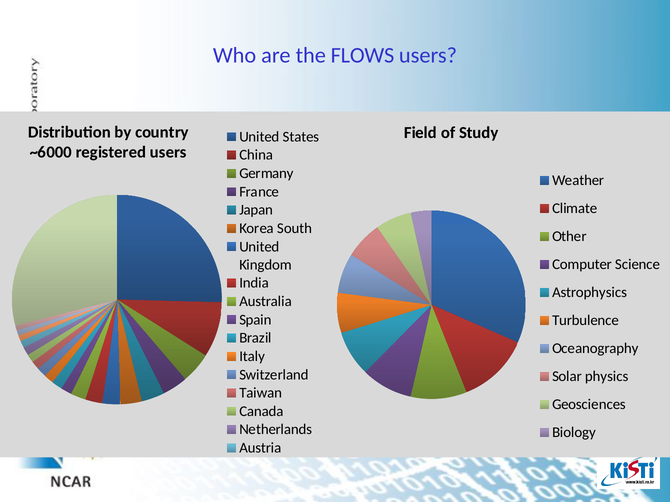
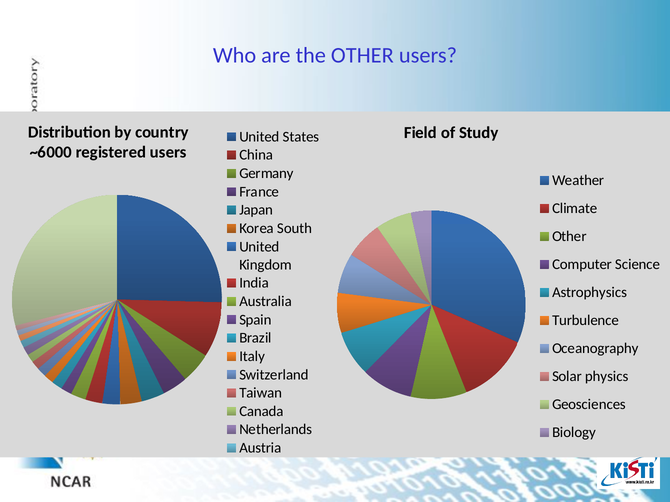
the FLOWS: FLOWS -> OTHER
